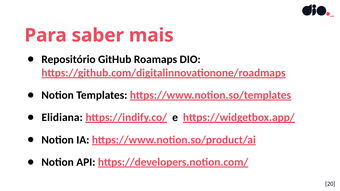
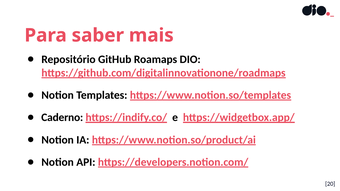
Elidiana: Elidiana -> Caderno
